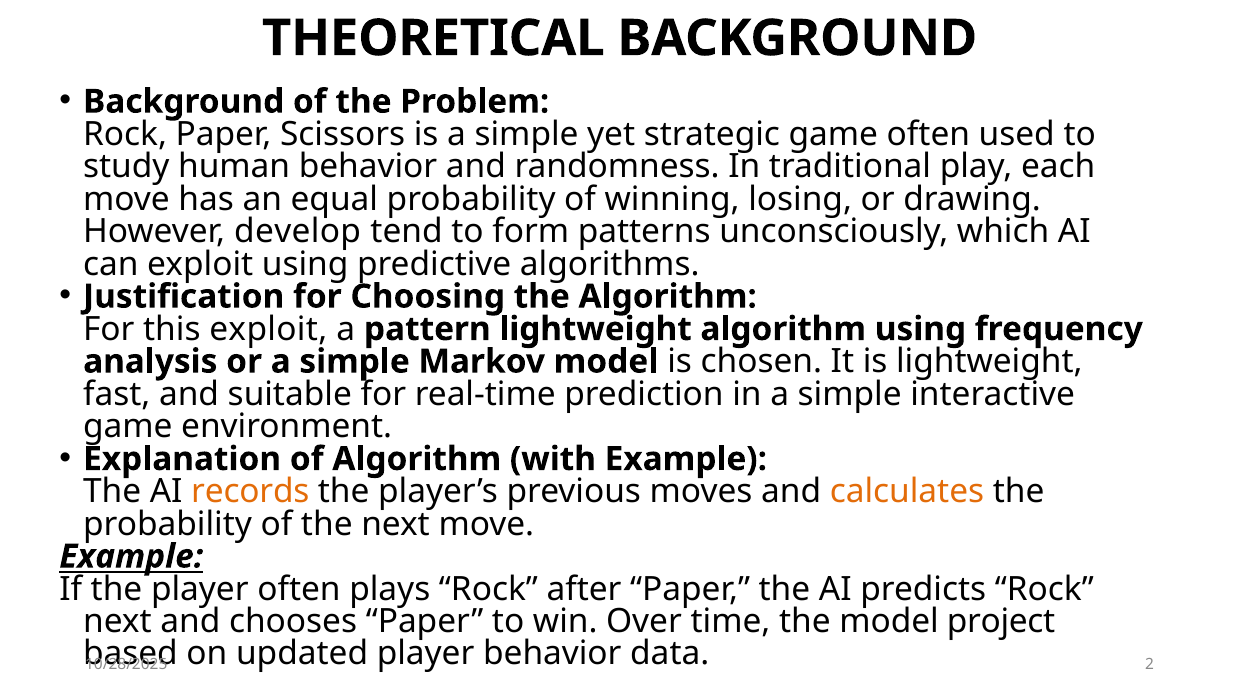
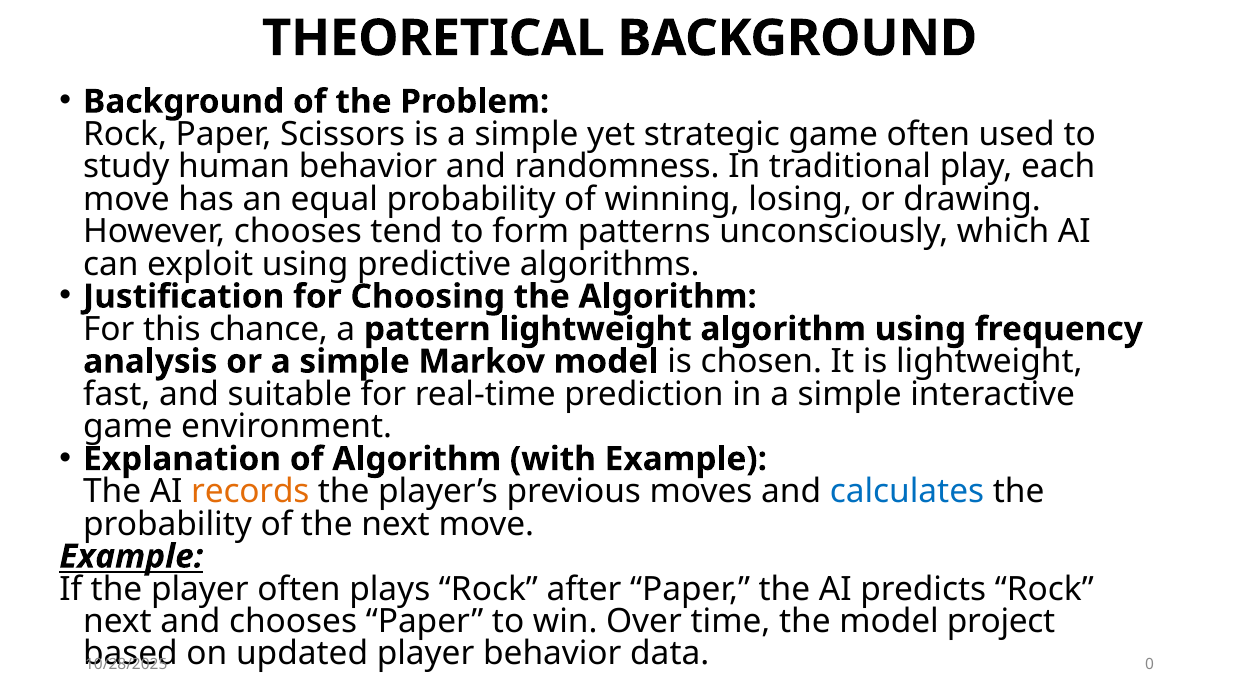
However develop: develop -> chooses
this exploit: exploit -> chance
calculates colour: orange -> blue
2: 2 -> 0
